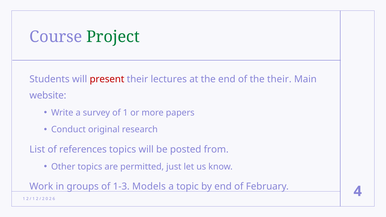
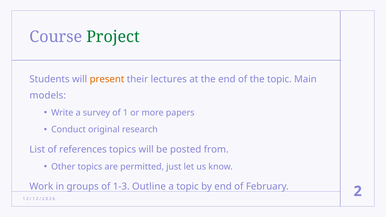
present colour: red -> orange
the their: their -> topic
website: website -> models
Models: Models -> Outline
4 at (358, 191): 4 -> 2
